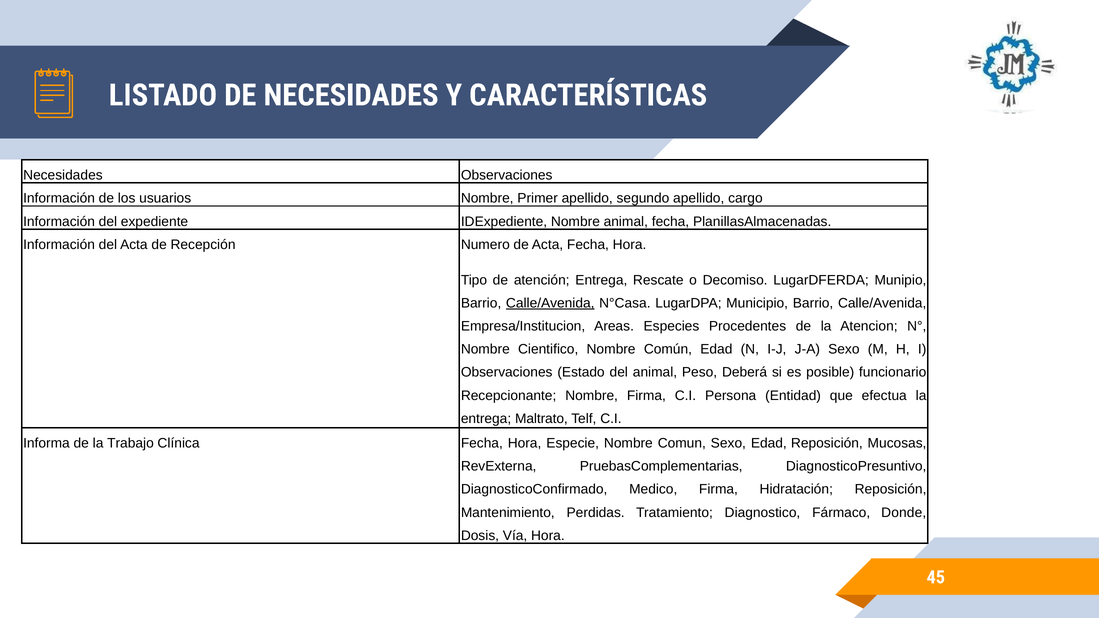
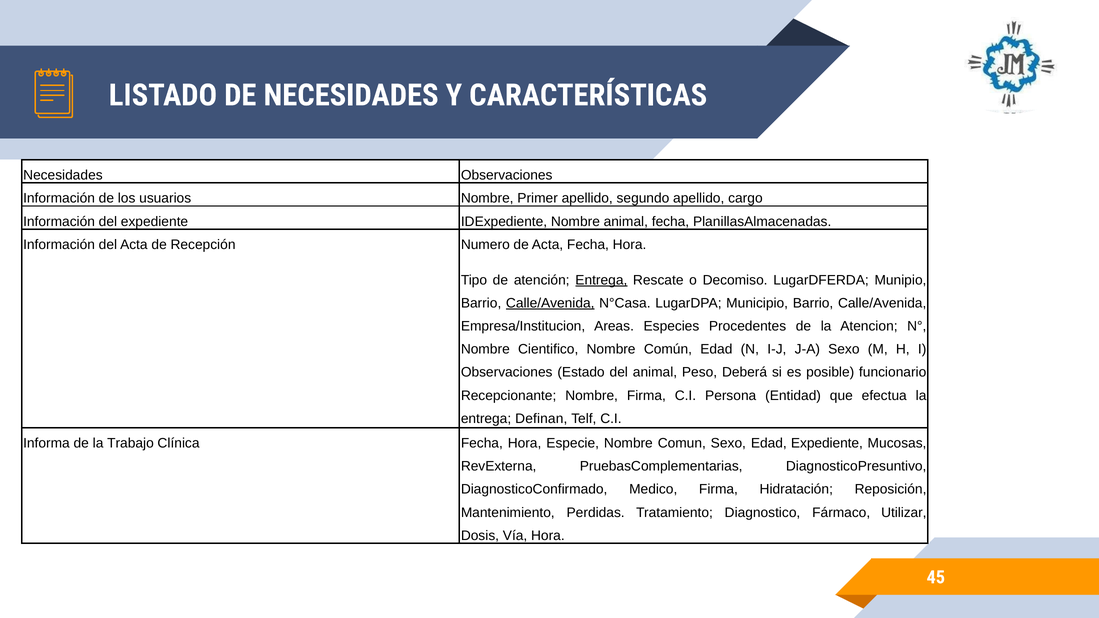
Entrega at (601, 280) underline: none -> present
Maltrato: Maltrato -> Definan
Edad Reposición: Reposición -> Expediente
Donde: Donde -> Utilizar
